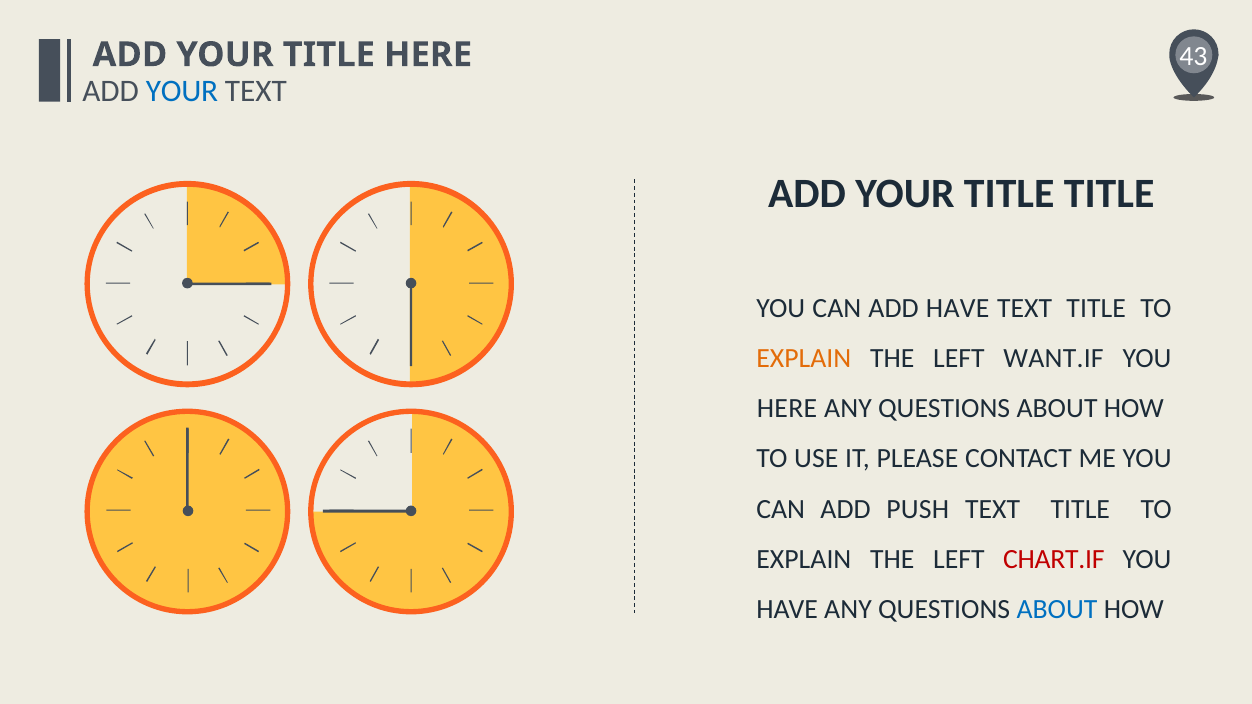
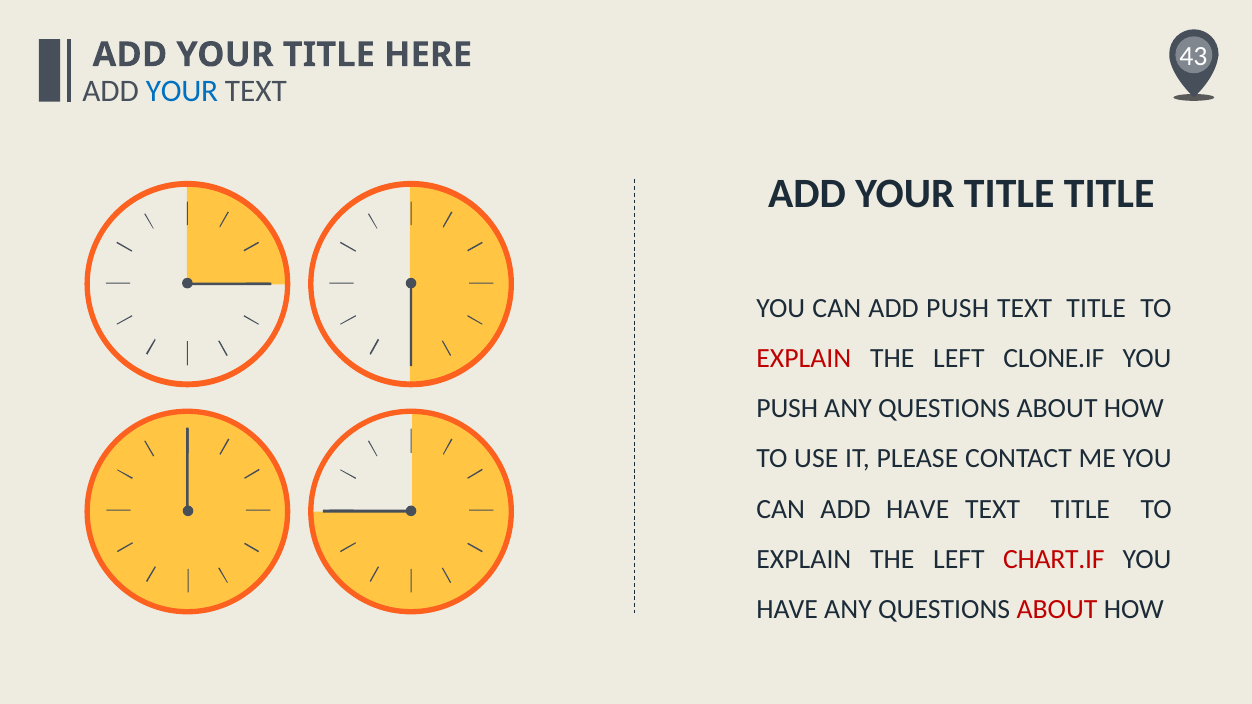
ADD HAVE: HAVE -> PUSH
EXPLAIN at (804, 359) colour: orange -> red
WANT.IF: WANT.IF -> CLONE.IF
HERE at (787, 409): HERE -> PUSH
ADD PUSH: PUSH -> HAVE
ABOUT at (1057, 609) colour: blue -> red
